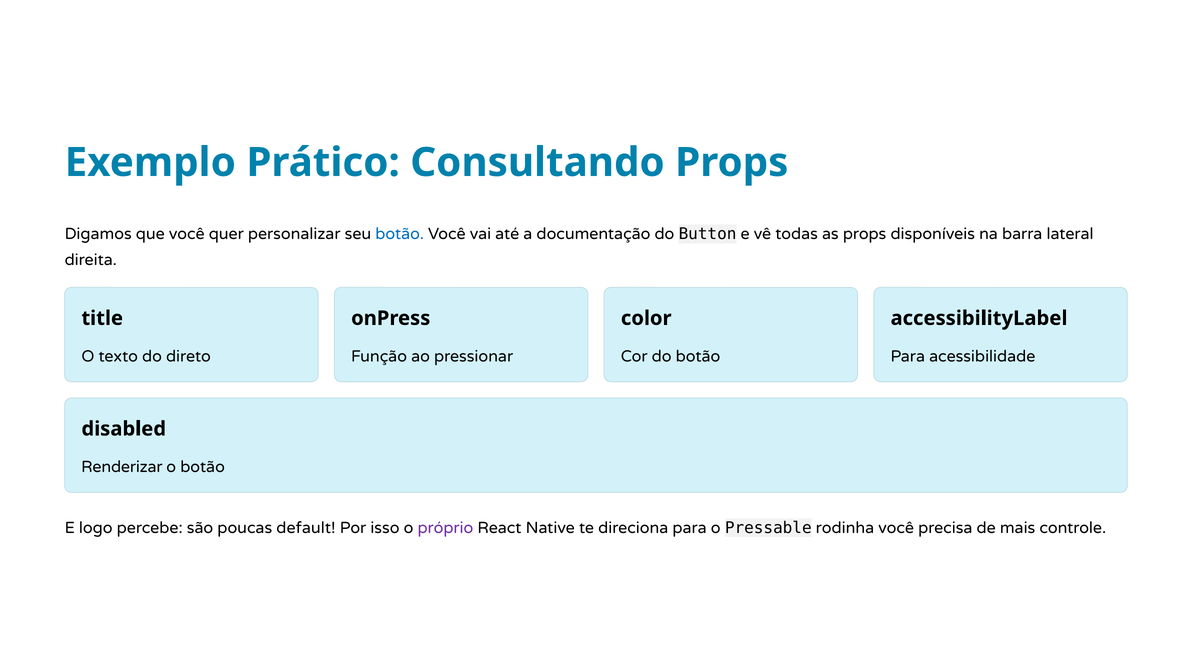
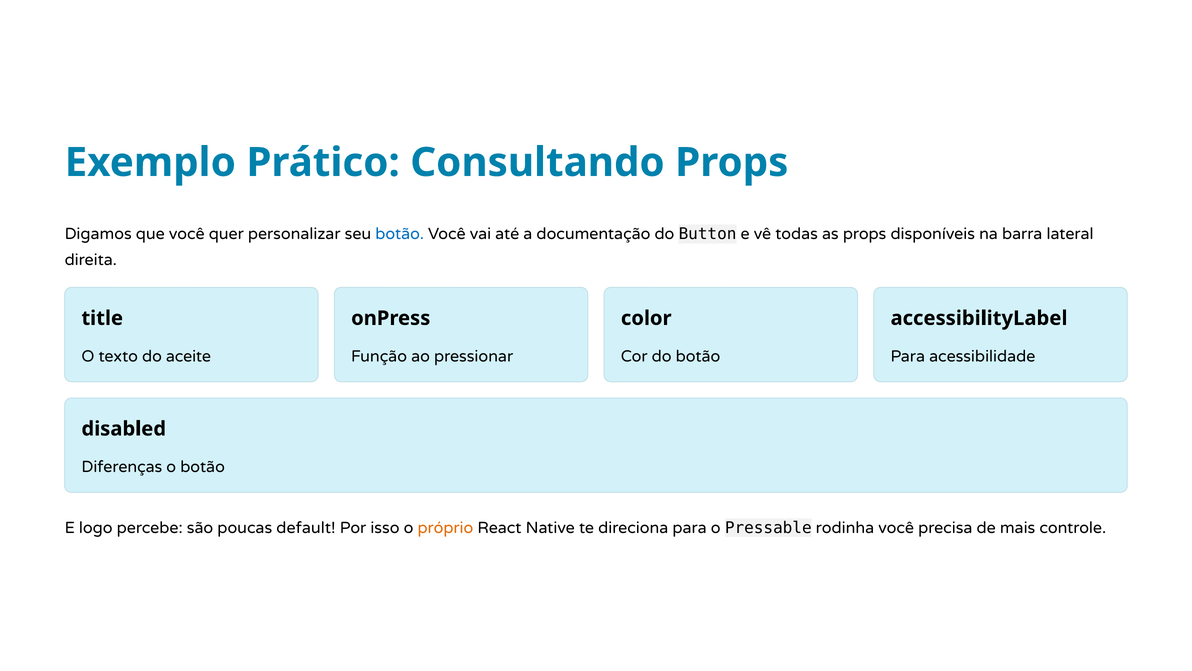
direto: direto -> aceite
Renderizar: Renderizar -> Diferenças
próprio colour: purple -> orange
